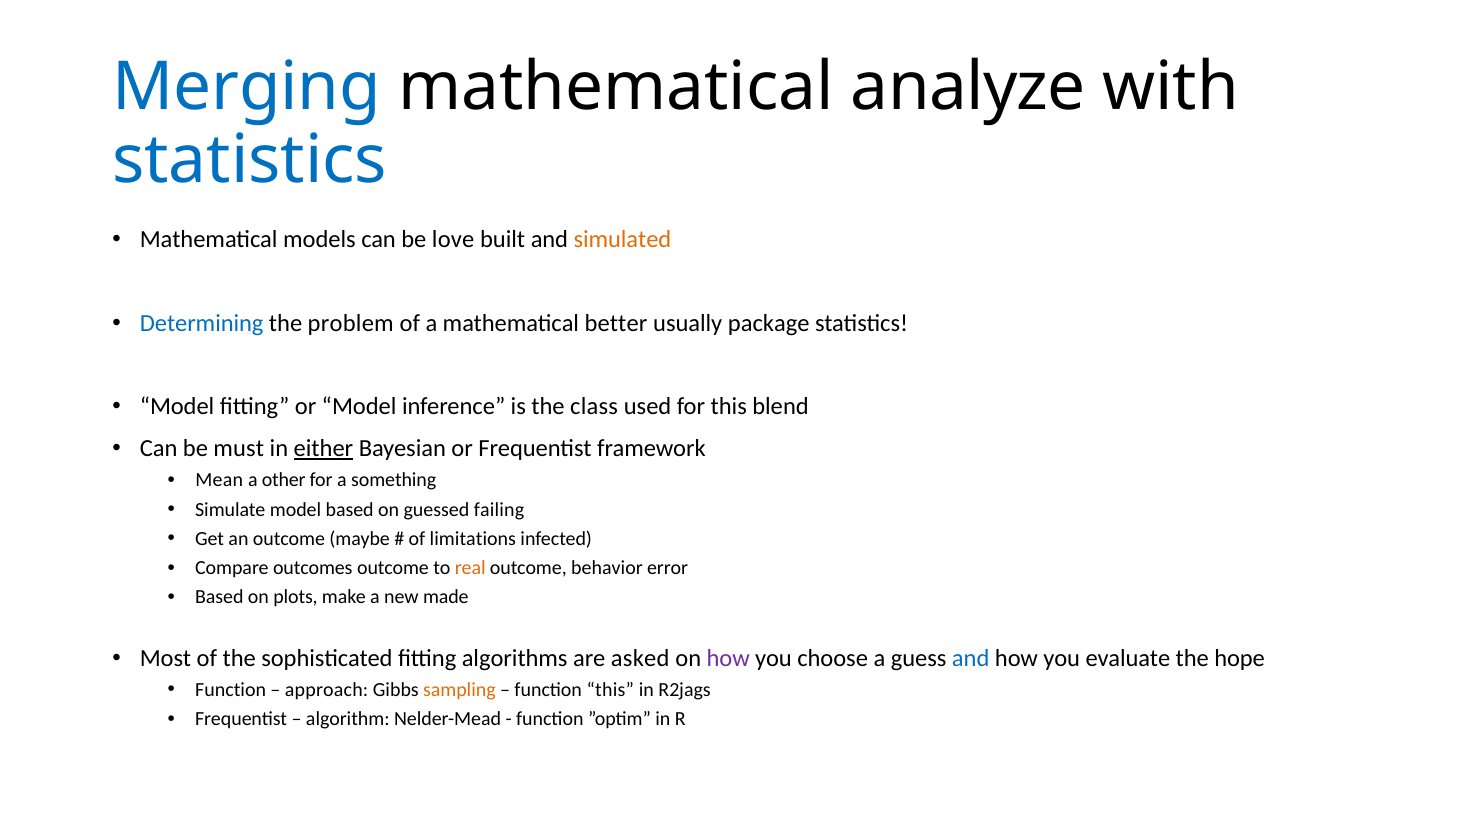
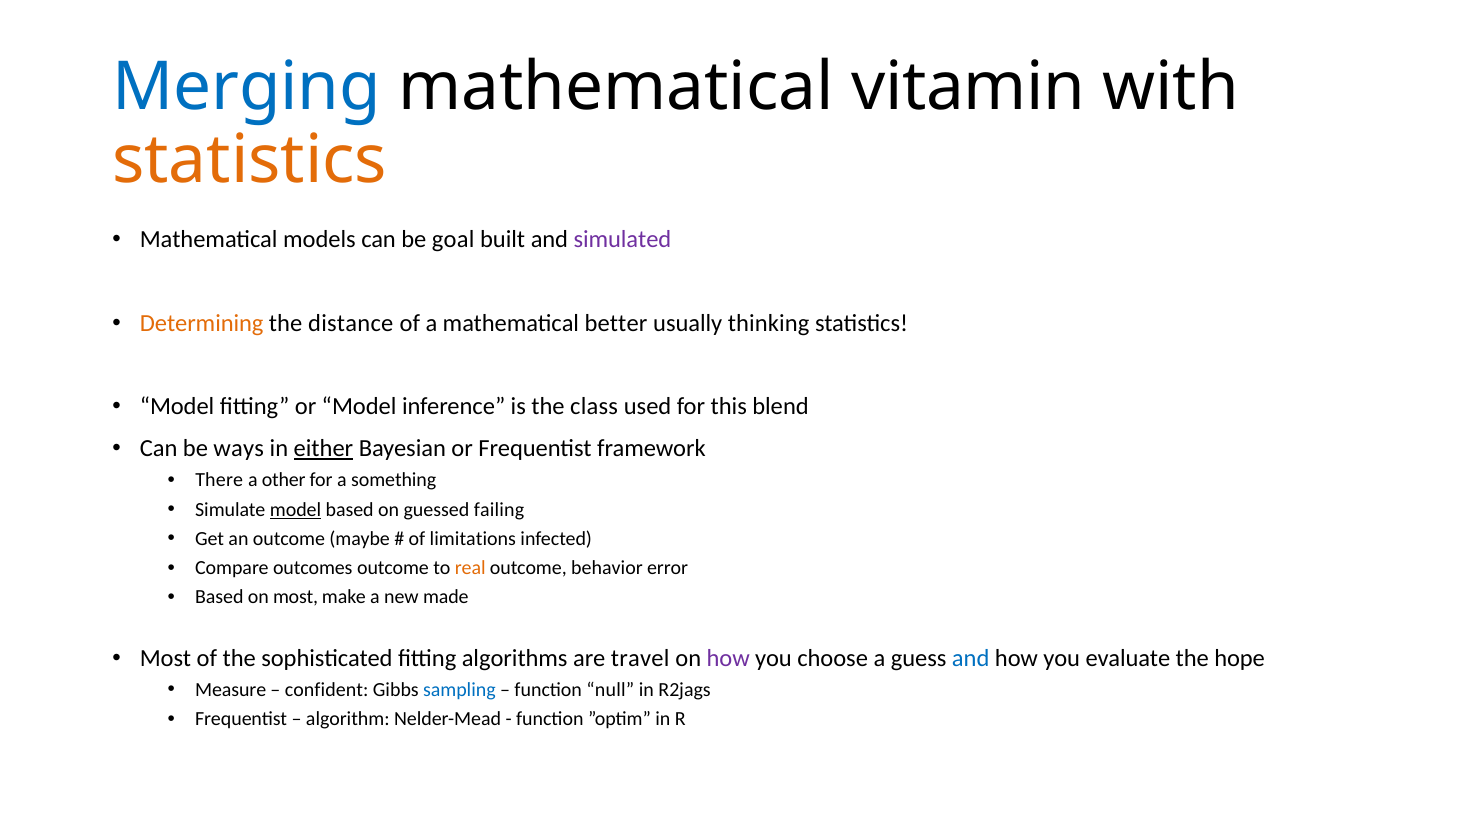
analyze: analyze -> vitamin
statistics at (250, 160) colour: blue -> orange
love: love -> goal
simulated colour: orange -> purple
Determining colour: blue -> orange
problem: problem -> distance
package: package -> thinking
must: must -> ways
Mean: Mean -> There
model at (296, 509) underline: none -> present
on plots: plots -> most
asked: asked -> travel
Function at (231, 690): Function -> Measure
approach: approach -> confident
sampling colour: orange -> blue
function this: this -> null
